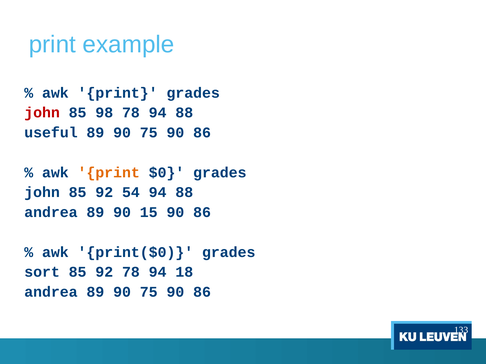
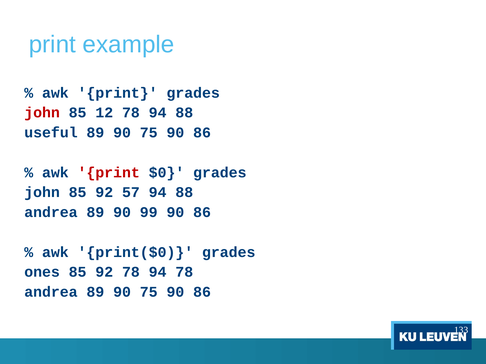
98: 98 -> 12
print at (109, 173) colour: orange -> red
54: 54 -> 57
15: 15 -> 99
sort: sort -> ones
94 18: 18 -> 78
